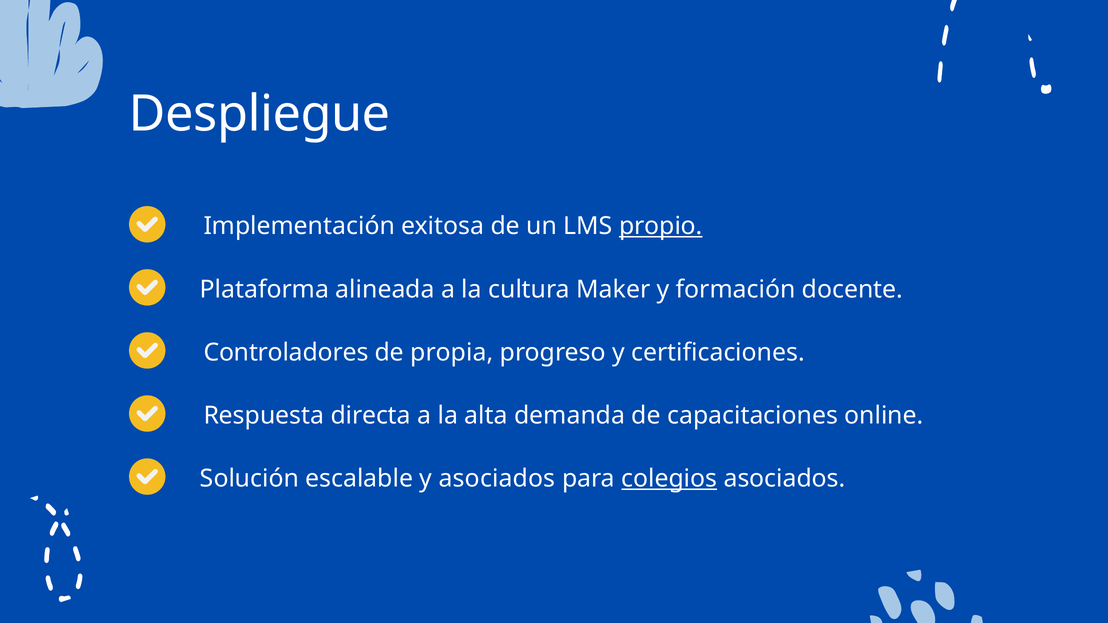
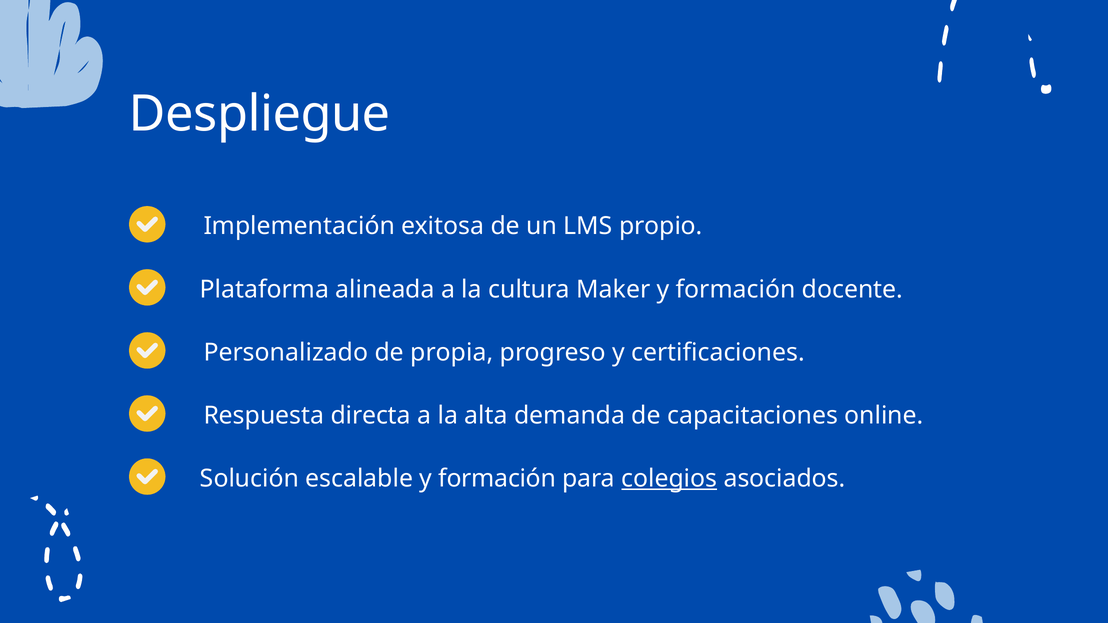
propio underline: present -> none
Controladores: Controladores -> Personalizado
escalable y asociados: asociados -> formación
